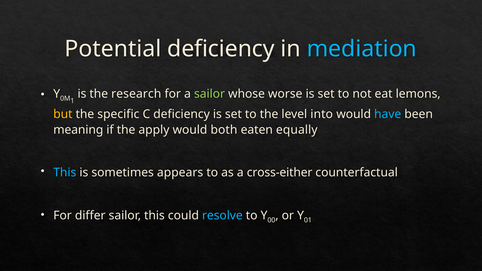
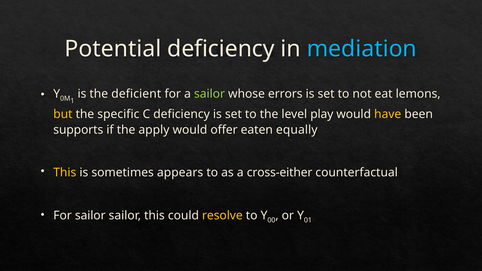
research: research -> deficient
worse: worse -> errors
into: into -> play
have colour: light blue -> yellow
meaning: meaning -> supports
both: both -> offer
This at (65, 173) colour: light blue -> yellow
For differ: differ -> sailor
resolve colour: light blue -> yellow
